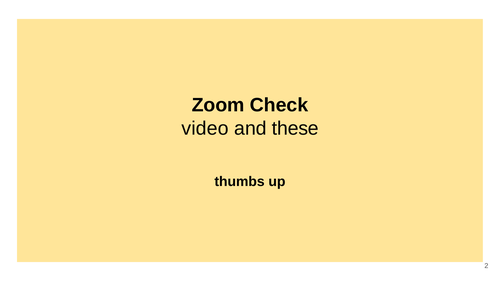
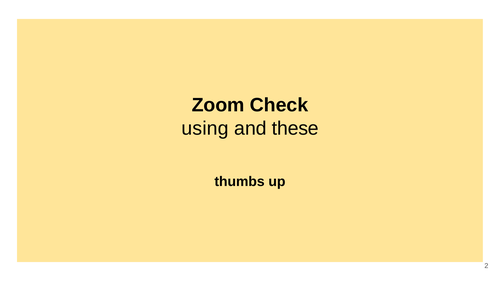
video: video -> using
